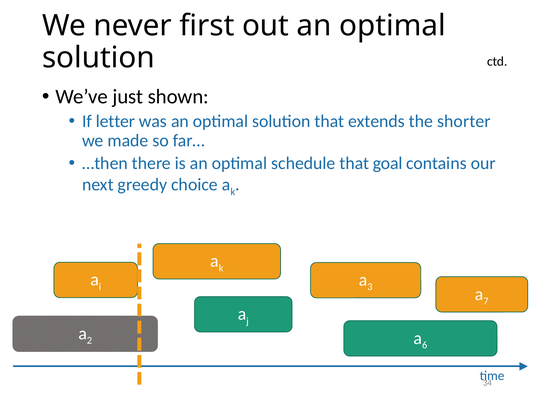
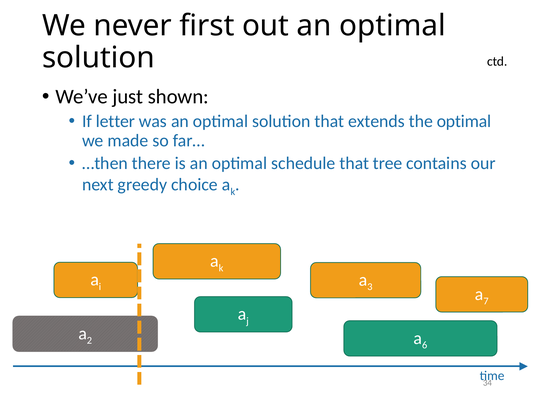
the shorter: shorter -> optimal
goal: goal -> tree
